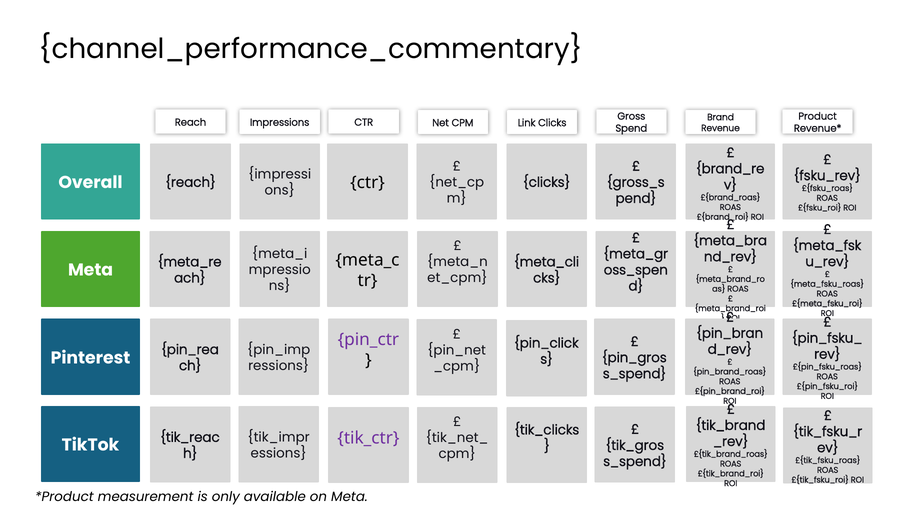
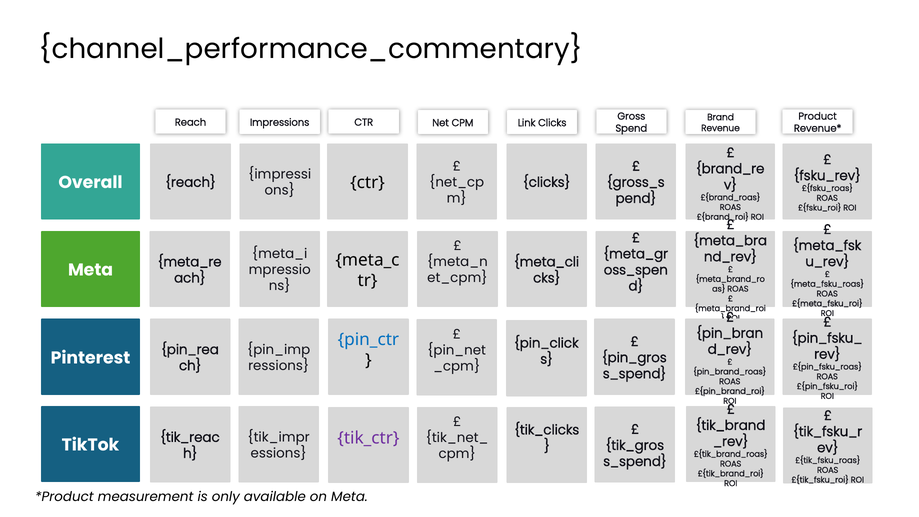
pin_ctr colour: purple -> blue
